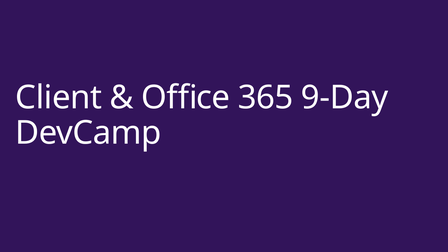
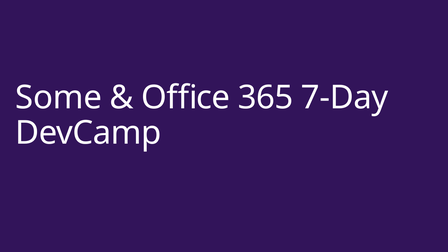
Client: Client -> Some
9-Day: 9-Day -> 7-Day
